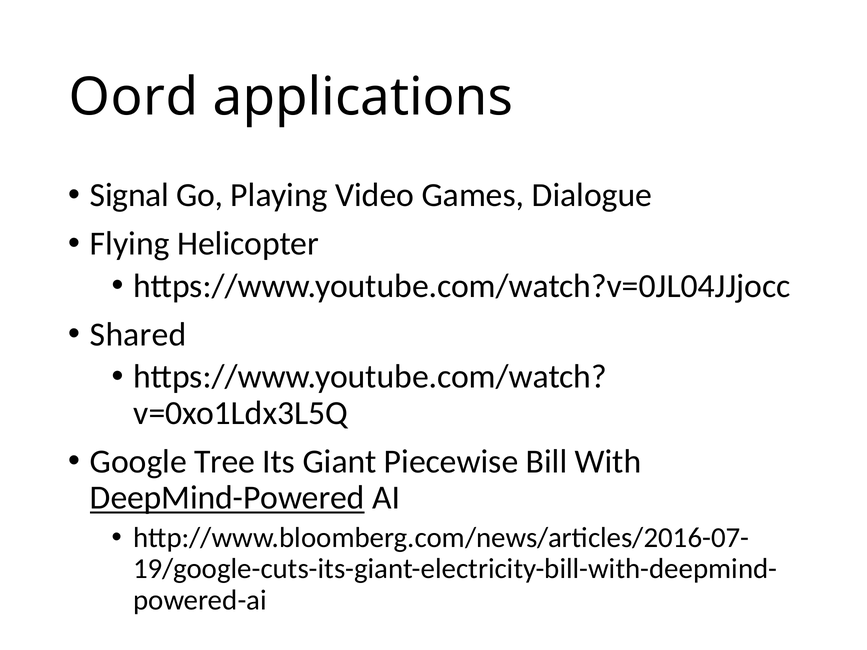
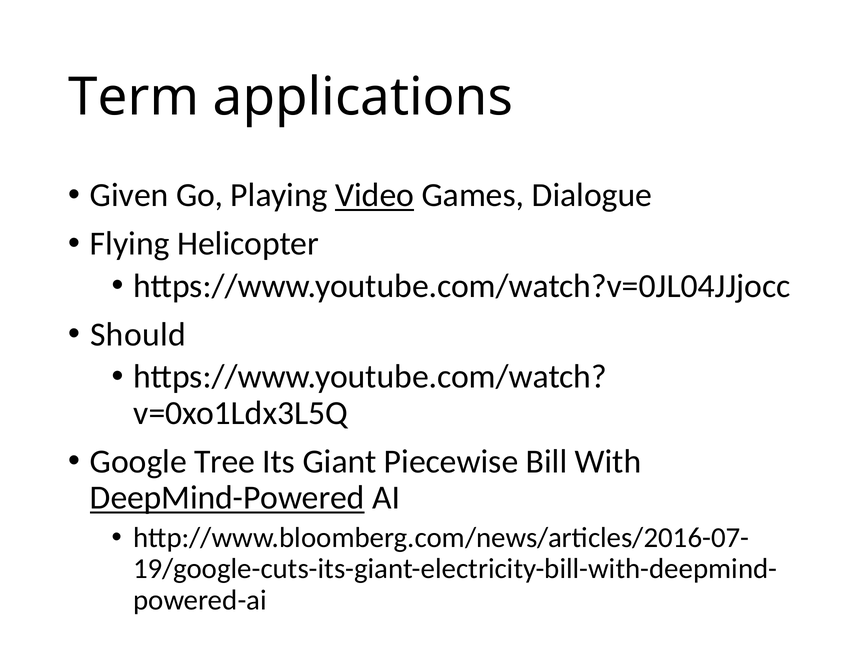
Oord: Oord -> Term
Signal: Signal -> Given
Video underline: none -> present
Shared: Shared -> Should
